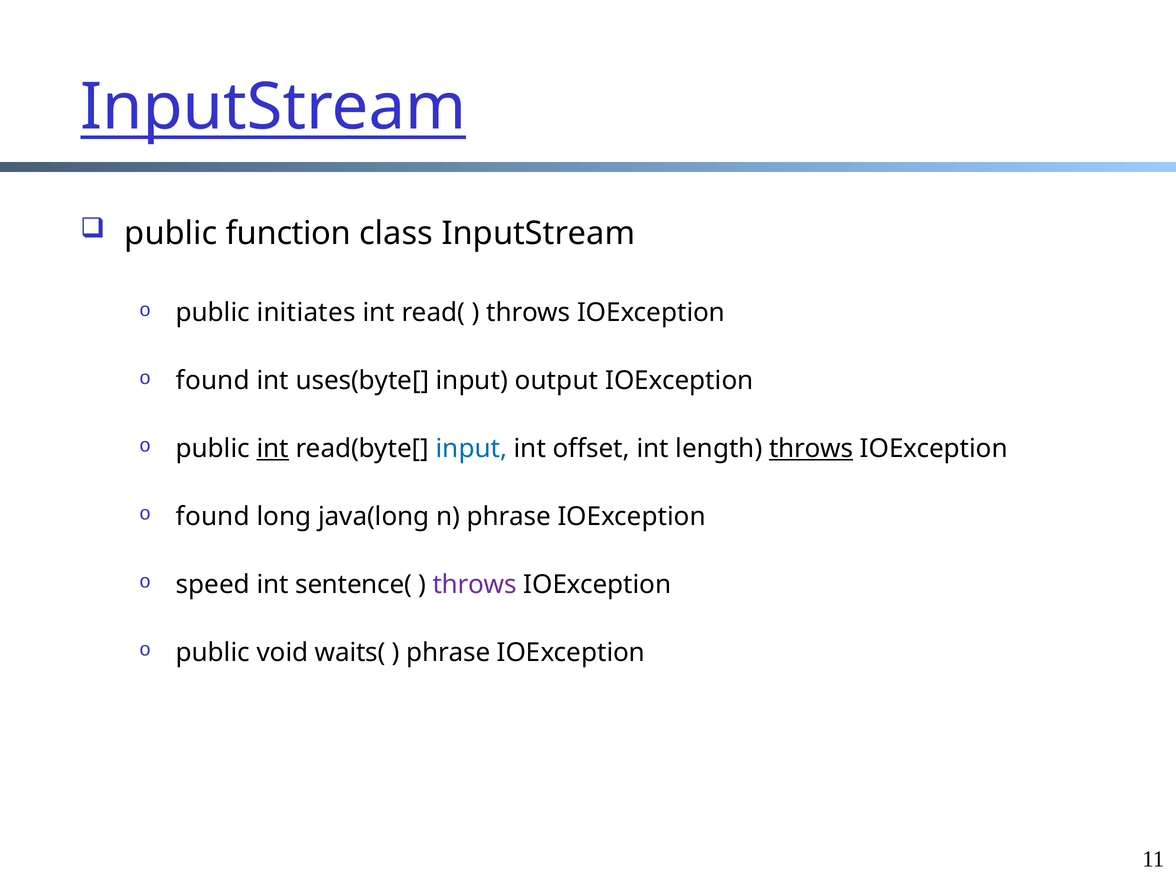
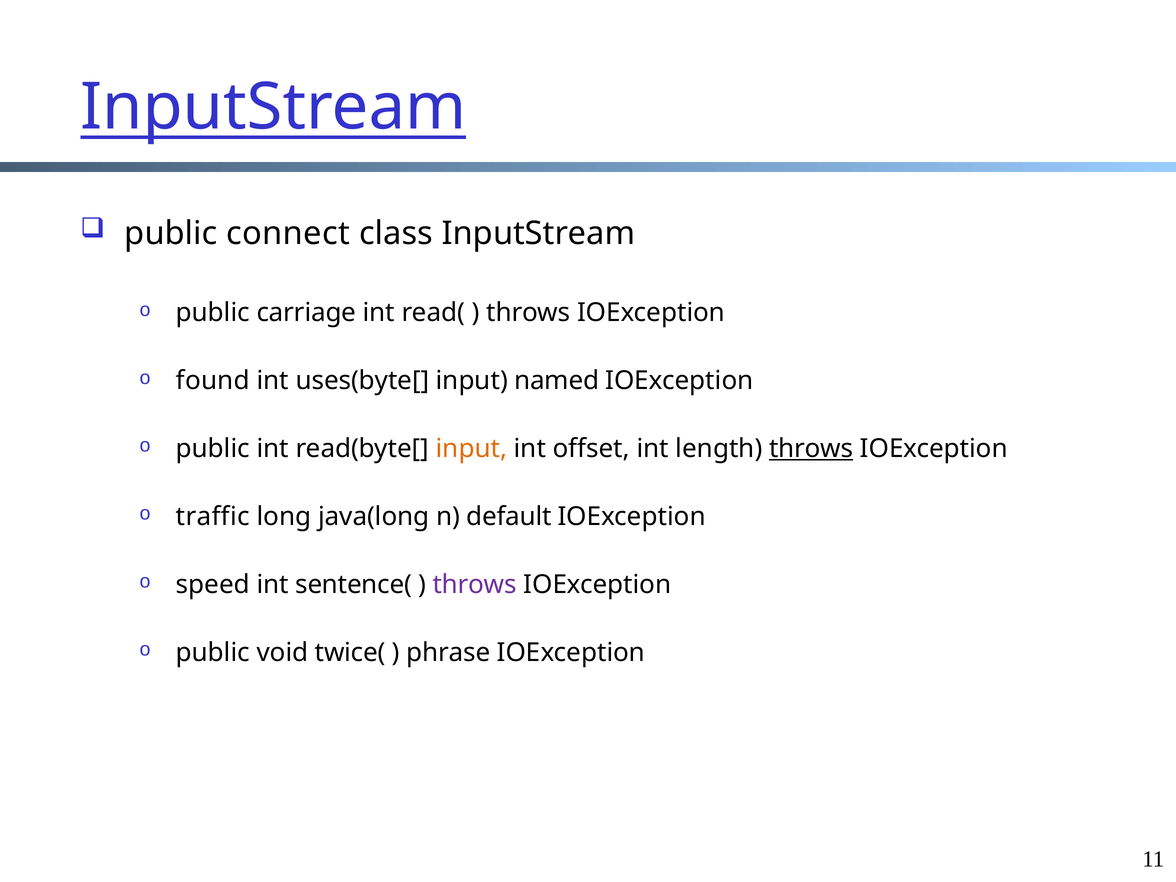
function: function -> connect
initiates: initiates -> carriage
output: output -> named
int at (273, 449) underline: present -> none
input at (471, 449) colour: blue -> orange
found at (213, 517): found -> traffic
n phrase: phrase -> default
waits(: waits( -> twice(
